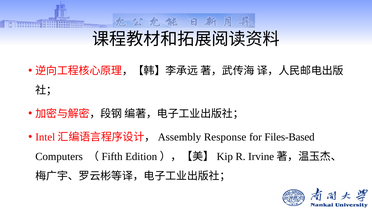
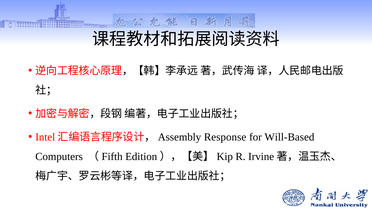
Files-Based: Files-Based -> Will-Based
